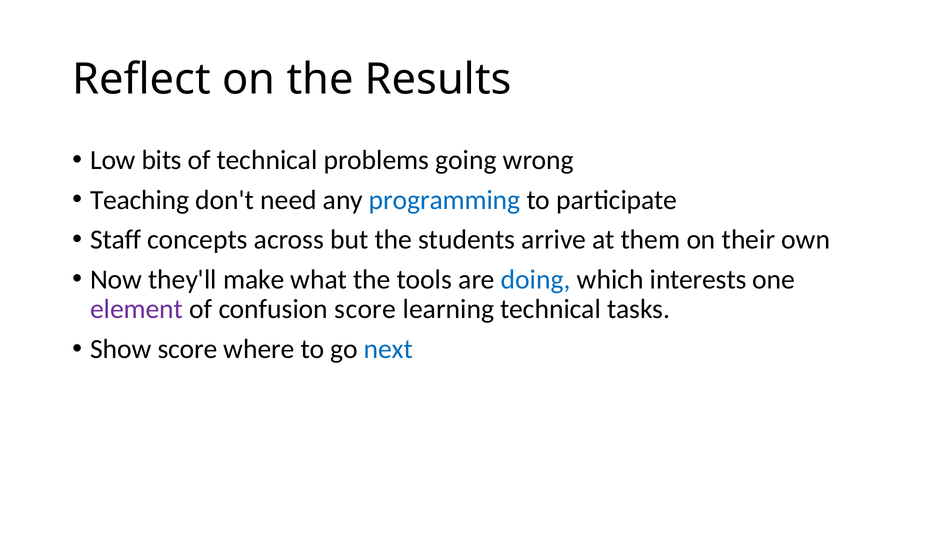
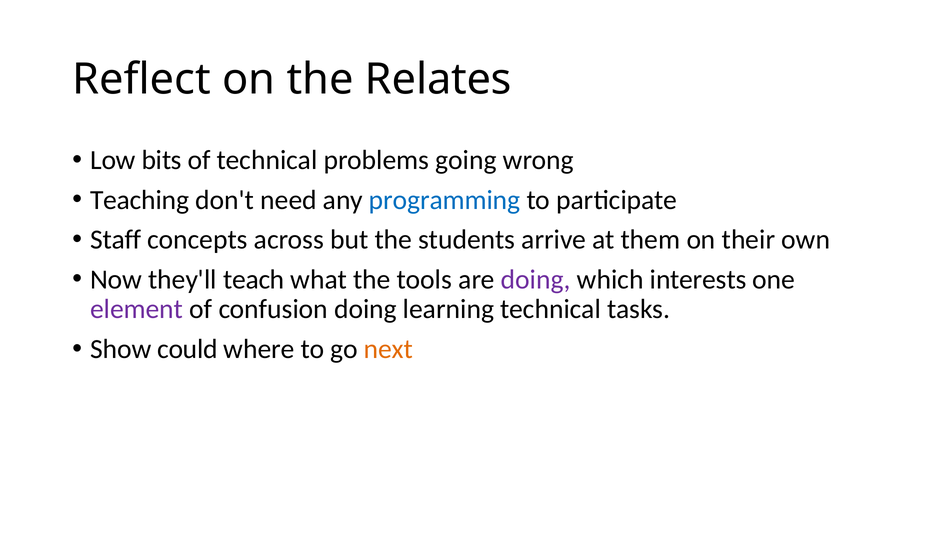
Results: Results -> Relates
make: make -> teach
doing at (536, 280) colour: blue -> purple
confusion score: score -> doing
Show score: score -> could
next colour: blue -> orange
